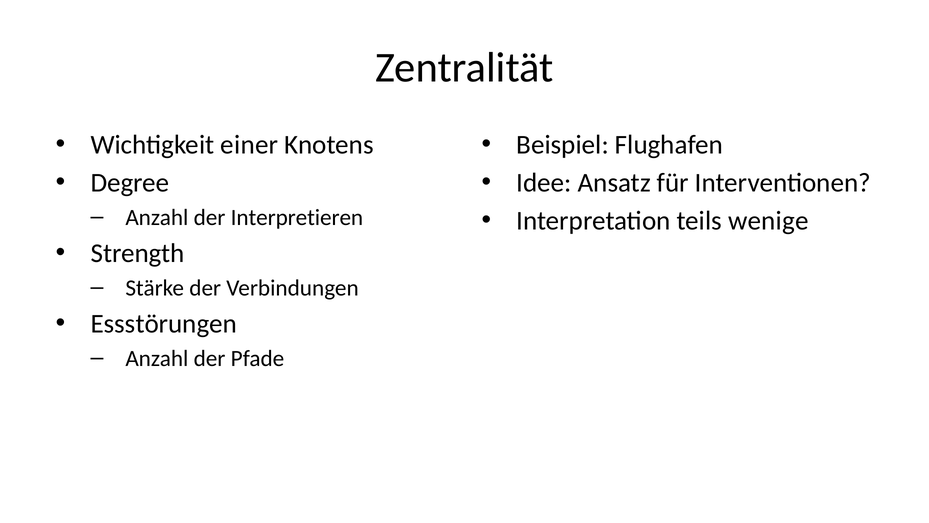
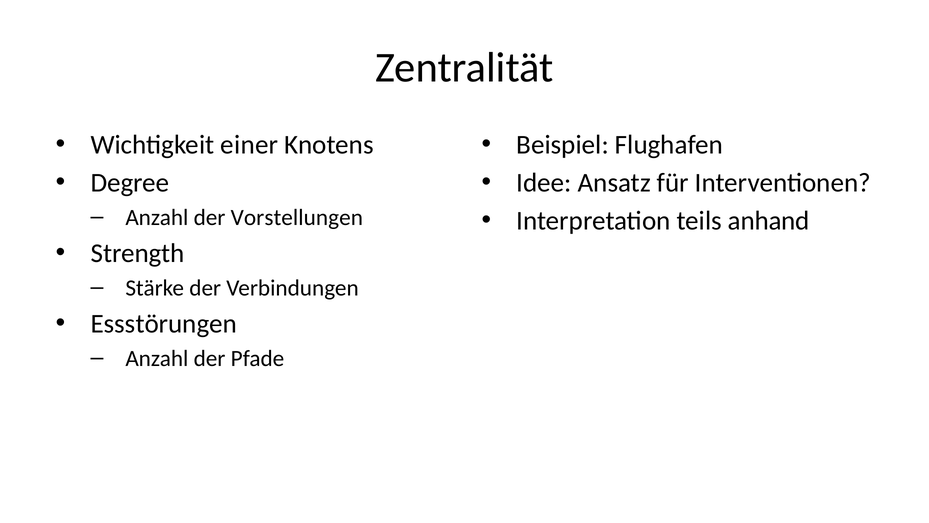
Interpretieren: Interpretieren -> Vorstellungen
wenige: wenige -> anhand
